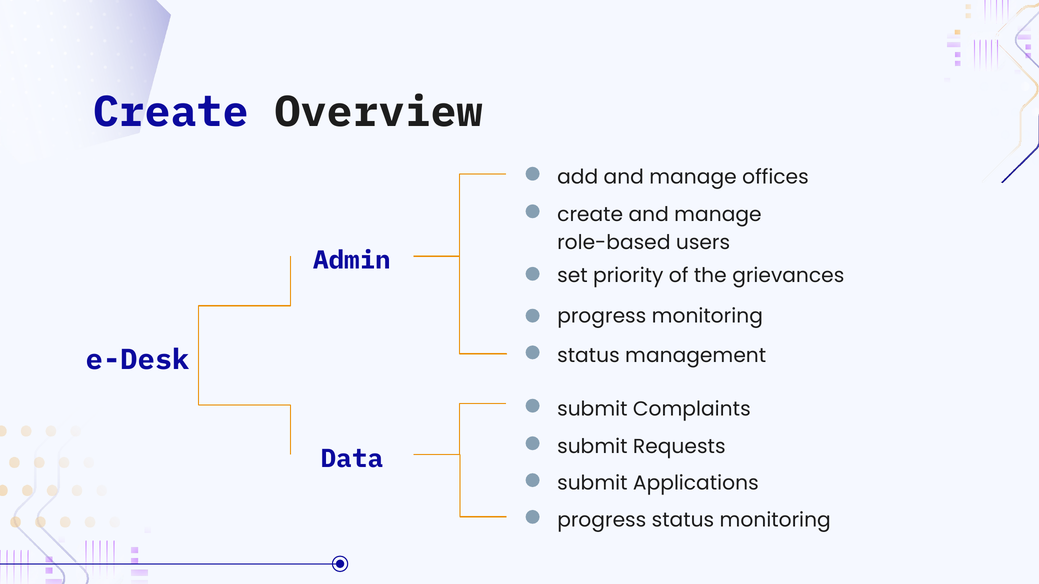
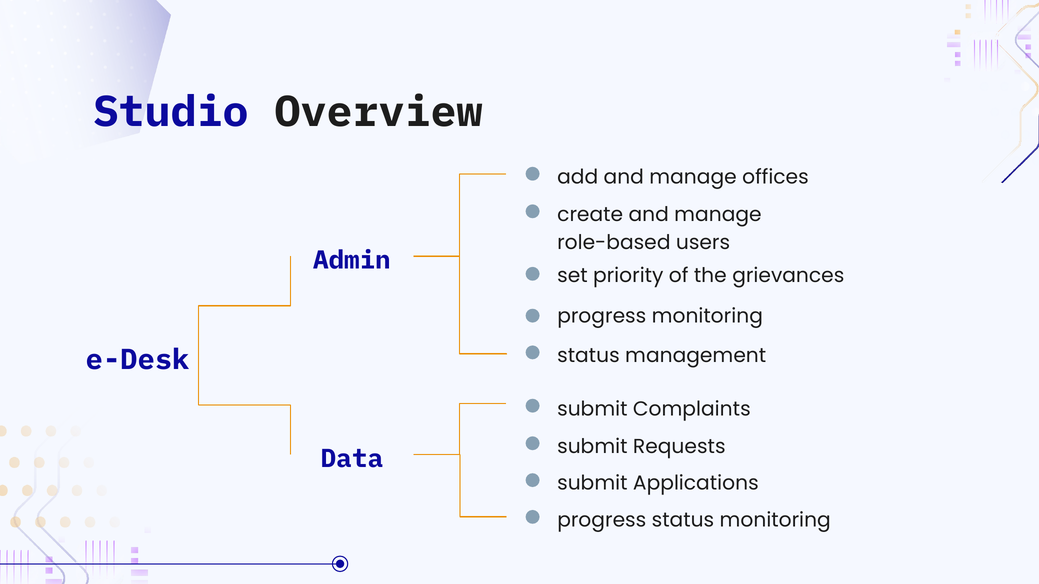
Create at (171, 112): Create -> Studio
